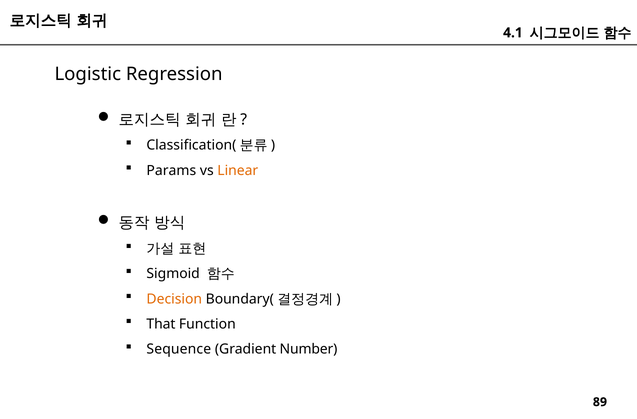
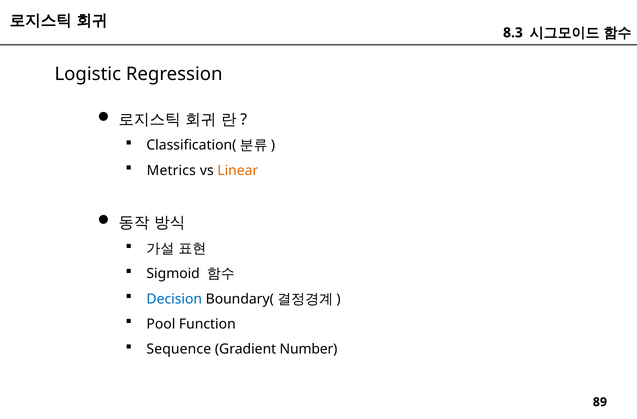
4.1: 4.1 -> 8.3
Params: Params -> Metrics
Decision colour: orange -> blue
That: That -> Pool
